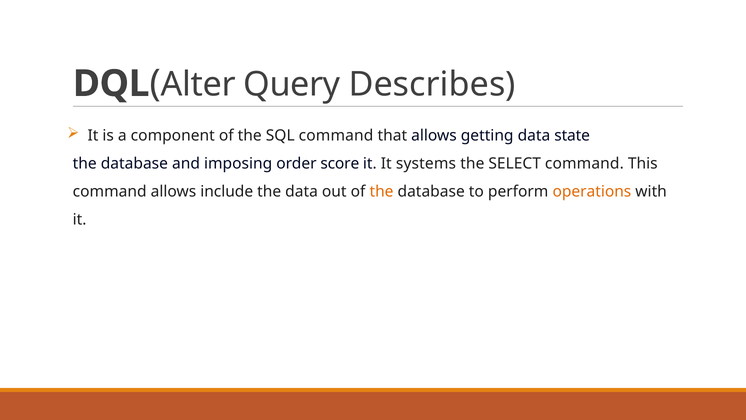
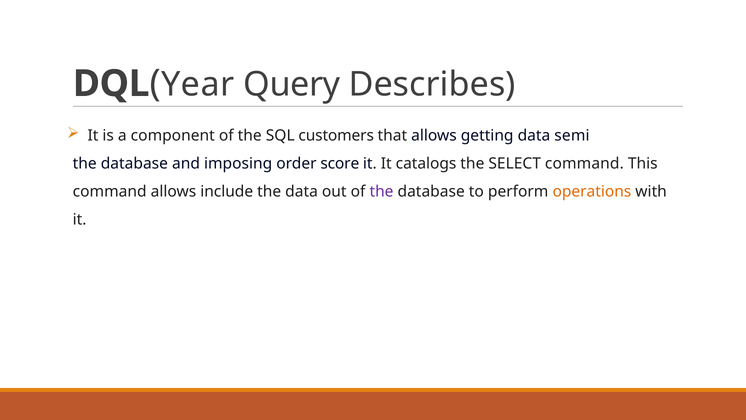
Alter: Alter -> Year
SQL command: command -> customers
state: state -> semi
systems: systems -> catalogs
the at (382, 192) colour: orange -> purple
